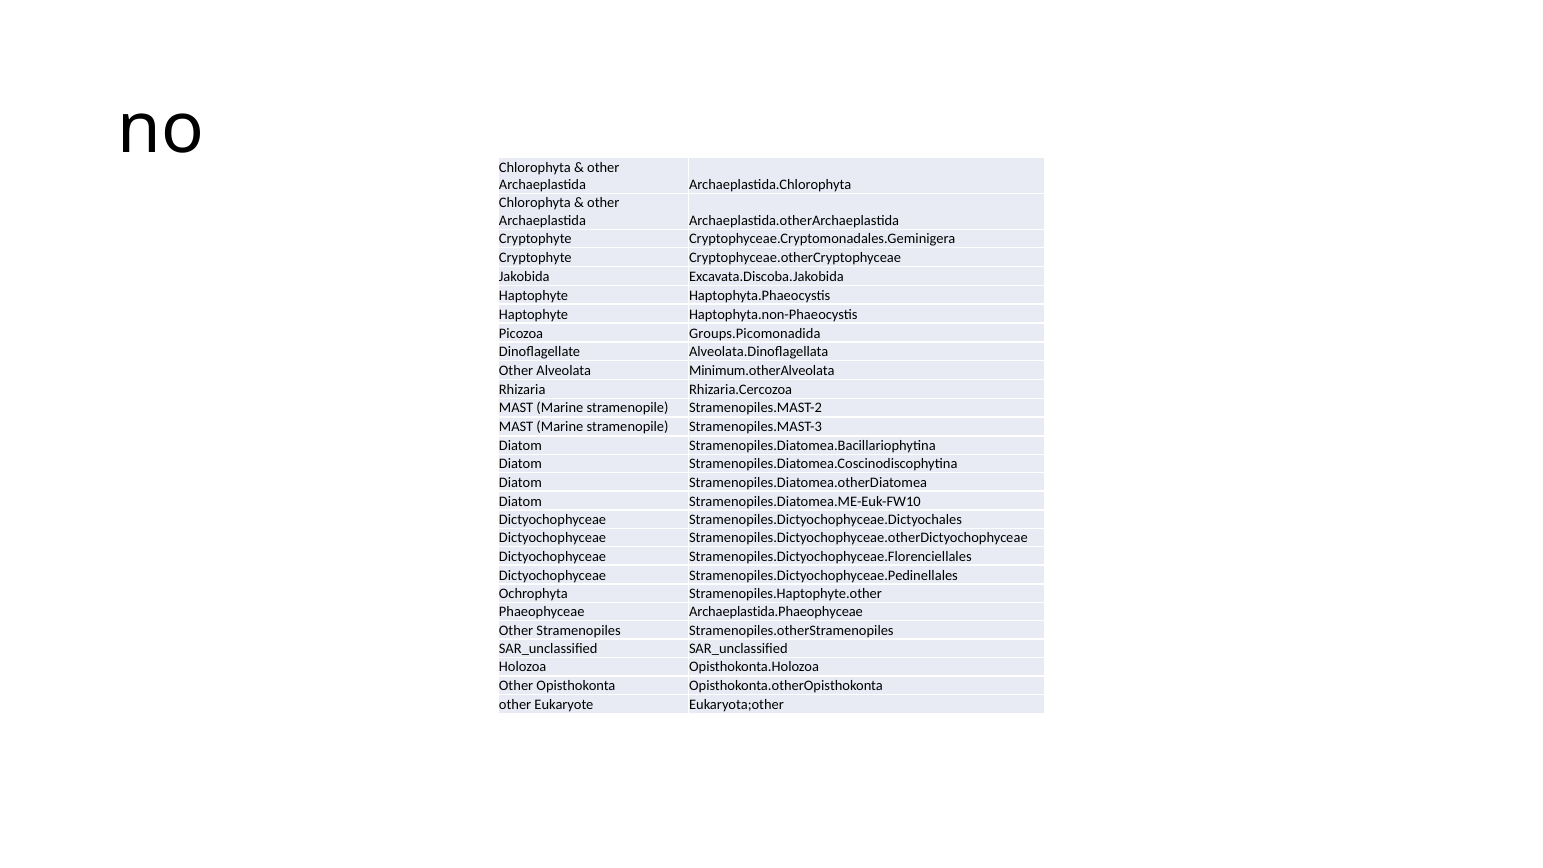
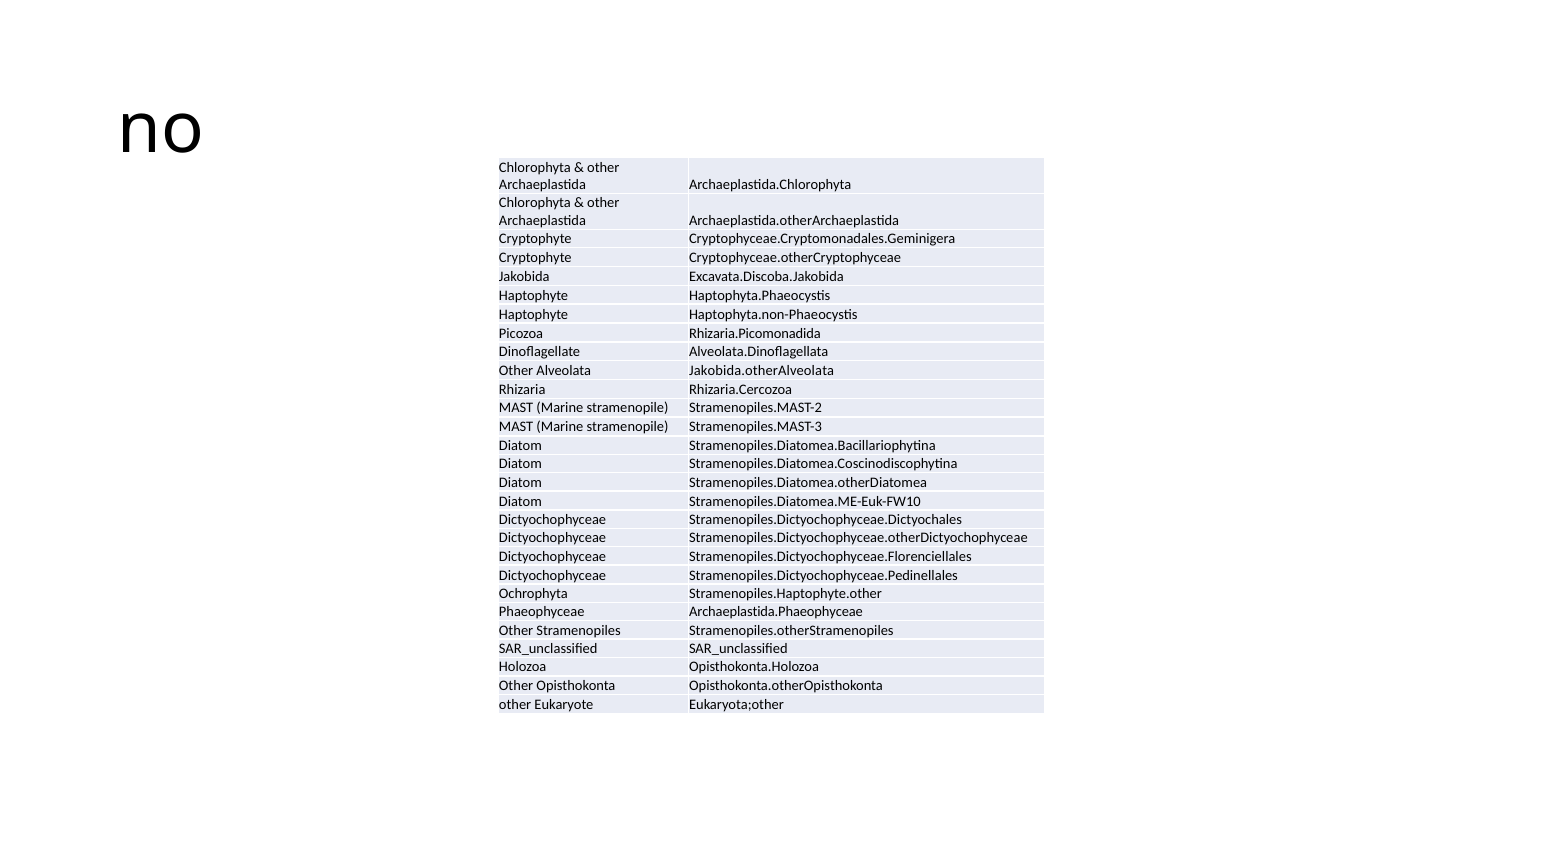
Groups.Picomonadida: Groups.Picomonadida -> Rhizaria.Picomonadida
Minimum.otherAlveolata: Minimum.otherAlveolata -> Jakobida.otherAlveolata
